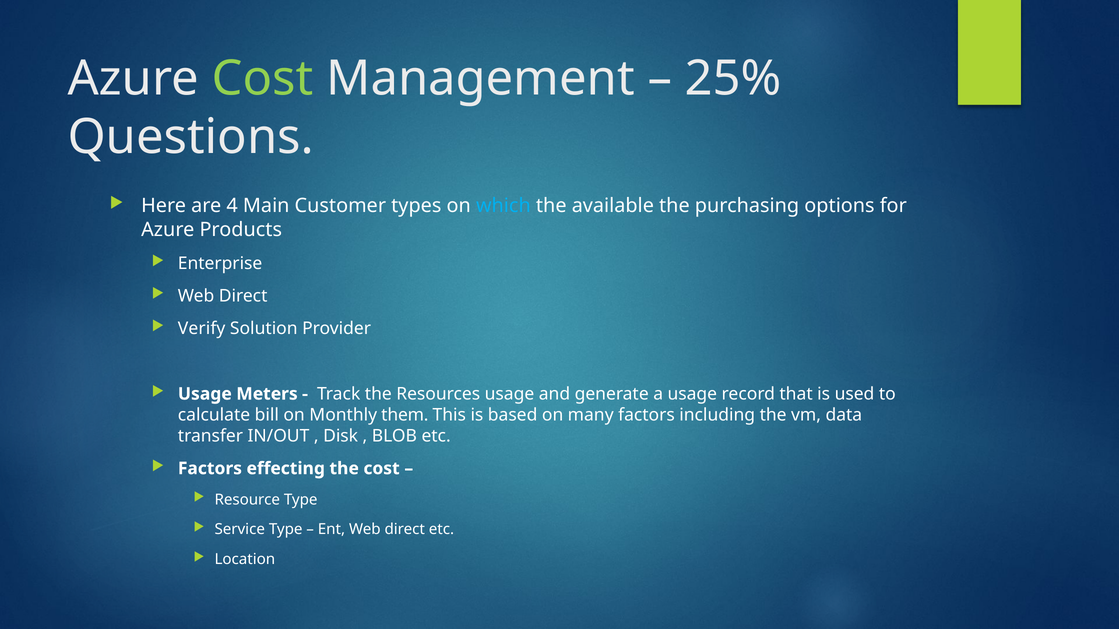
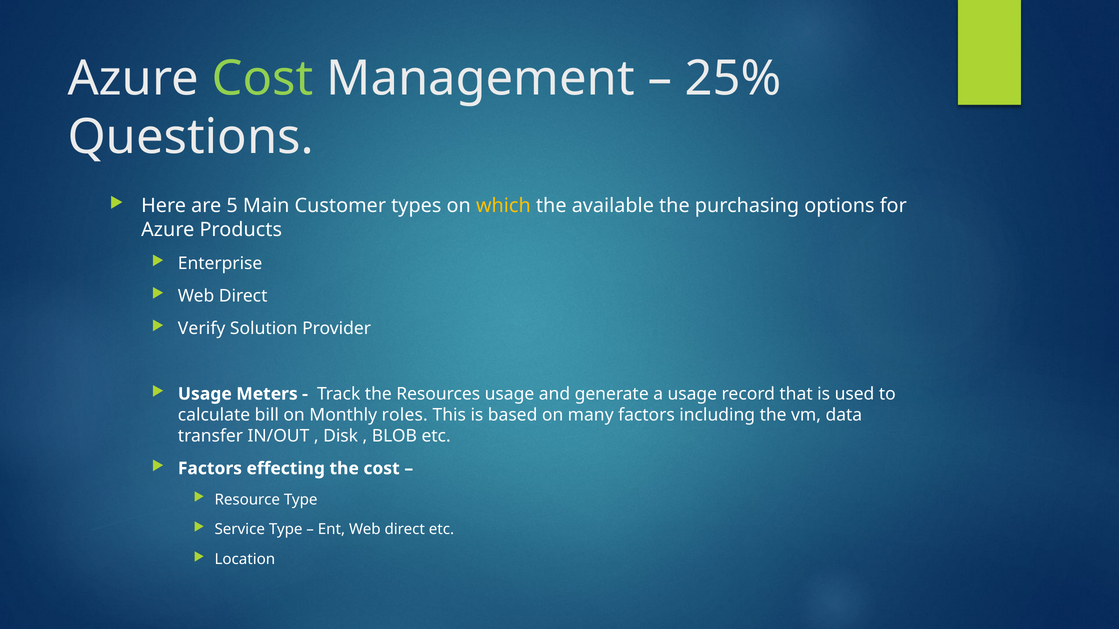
4: 4 -> 5
which colour: light blue -> yellow
them: them -> roles
